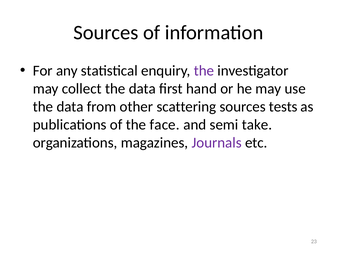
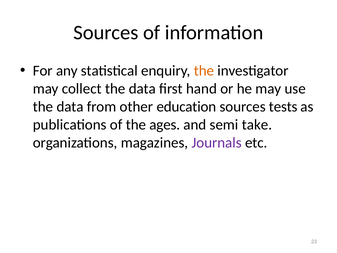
the at (204, 71) colour: purple -> orange
scattering: scattering -> education
face: face -> ages
